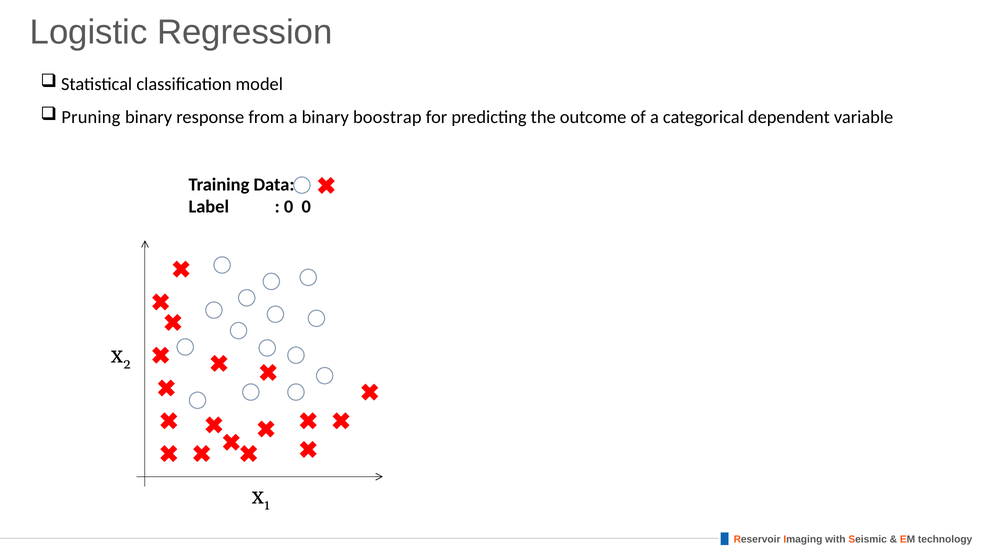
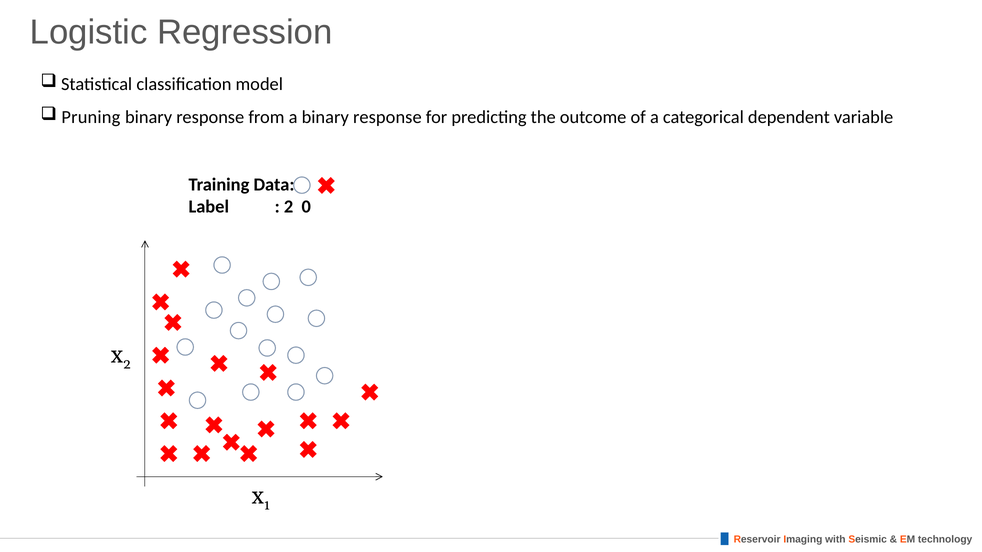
a binary boostrap: boostrap -> response
0 at (289, 207): 0 -> 2
